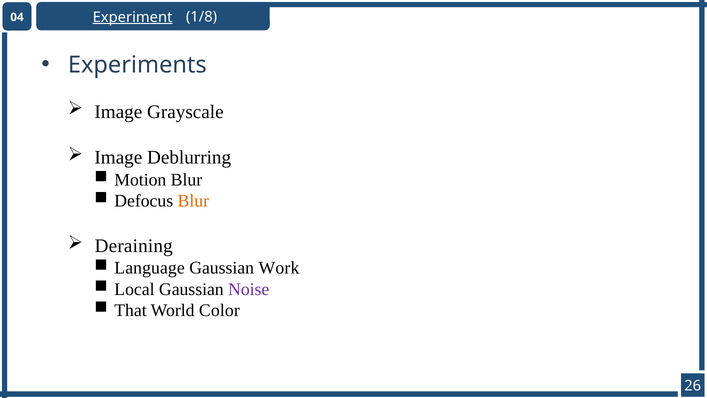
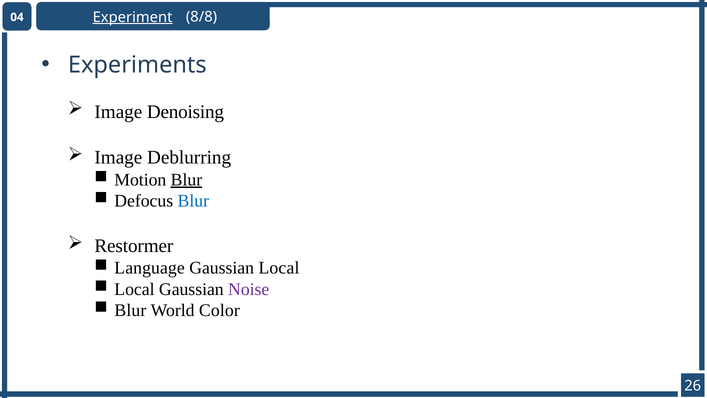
1/8: 1/8 -> 8/8
Grayscale: Grayscale -> Denoising
Blur at (186, 180) underline: none -> present
Blur at (193, 201) colour: orange -> blue
Deraining: Deraining -> Restormer
Gaussian Work: Work -> Local
That at (131, 310): That -> Blur
